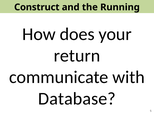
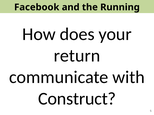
Construct: Construct -> Facebook
Database: Database -> Construct
